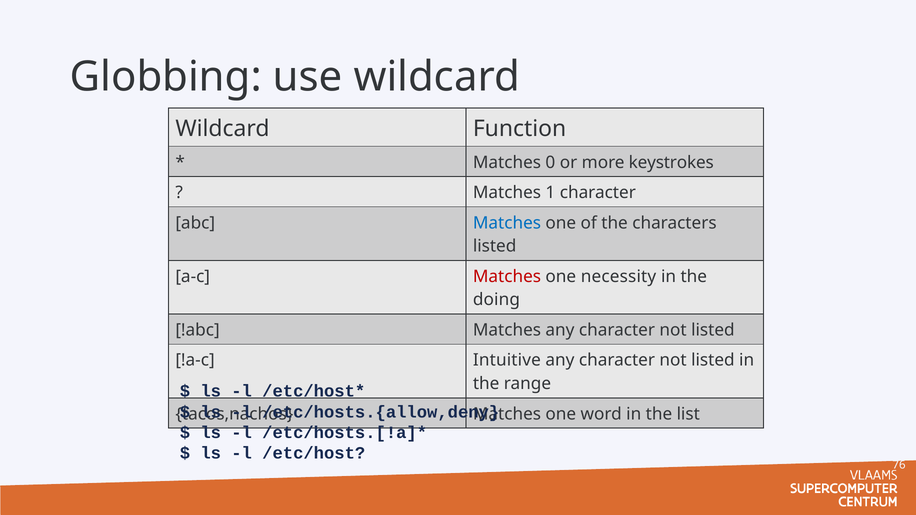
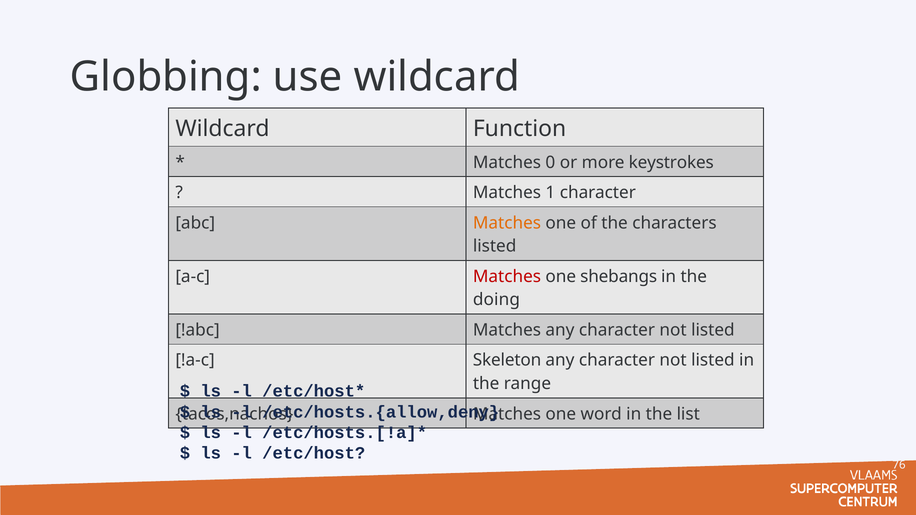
Matches at (507, 223) colour: blue -> orange
necessity: necessity -> shebangs
Intuitive: Intuitive -> Skeleton
